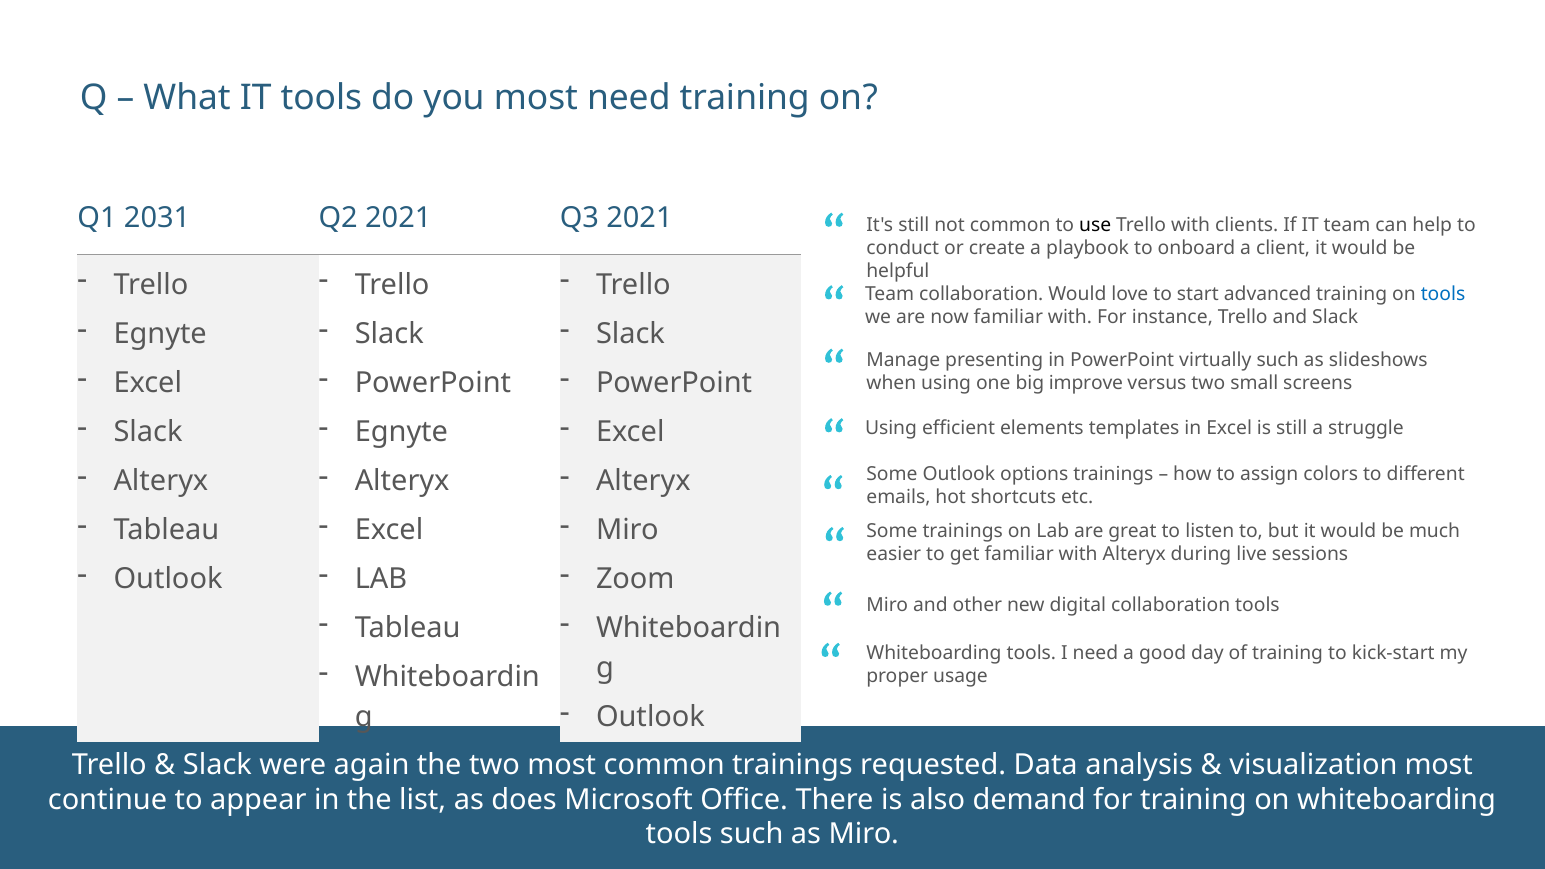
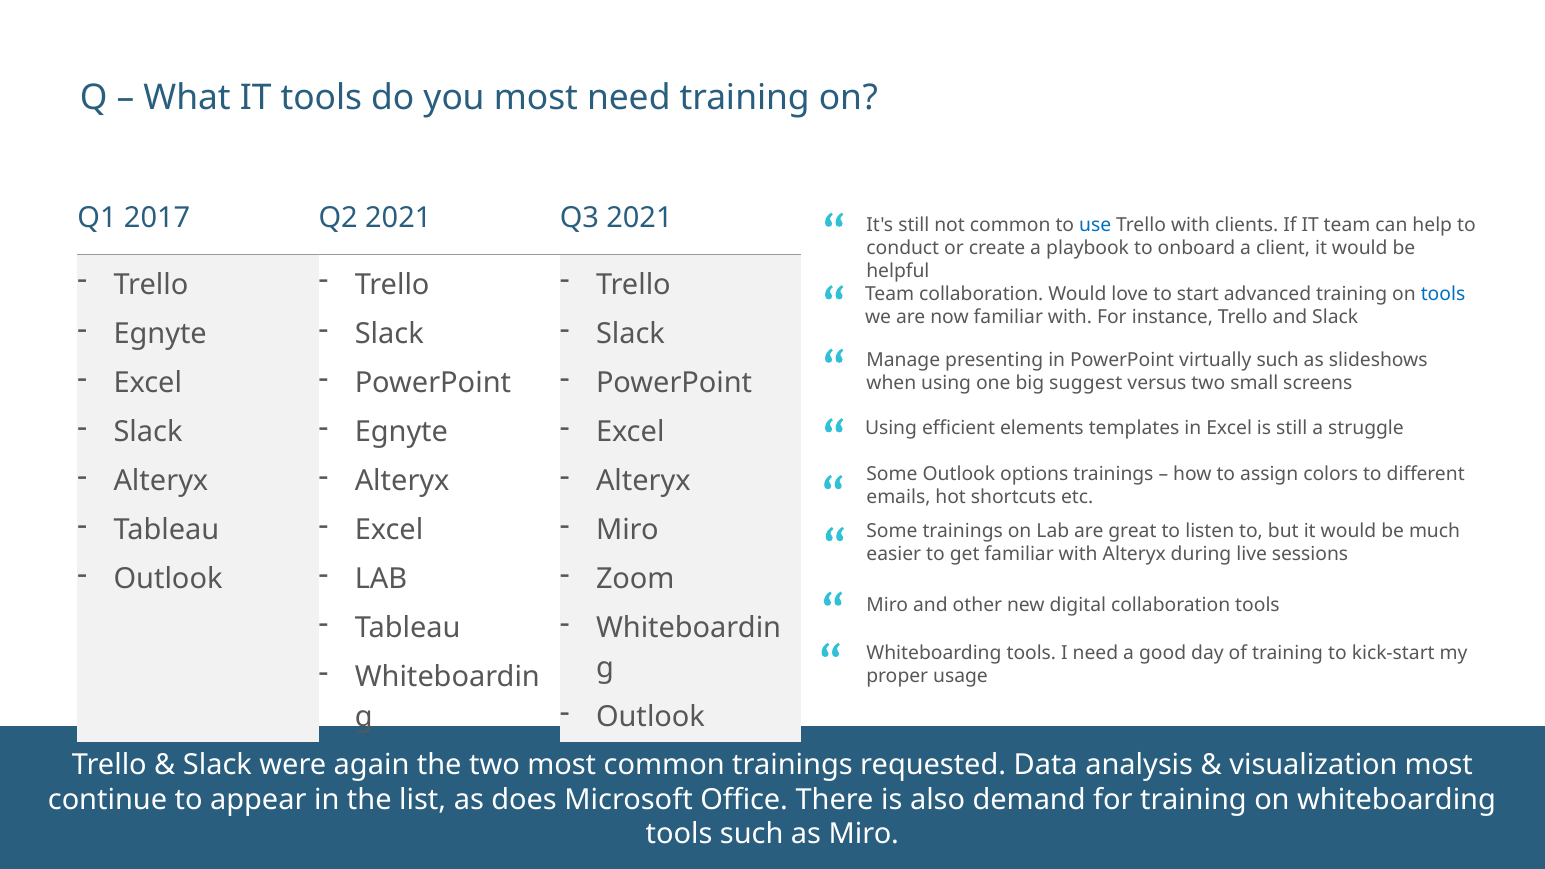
2031: 2031 -> 2017
use colour: black -> blue
improve: improve -> suggest
